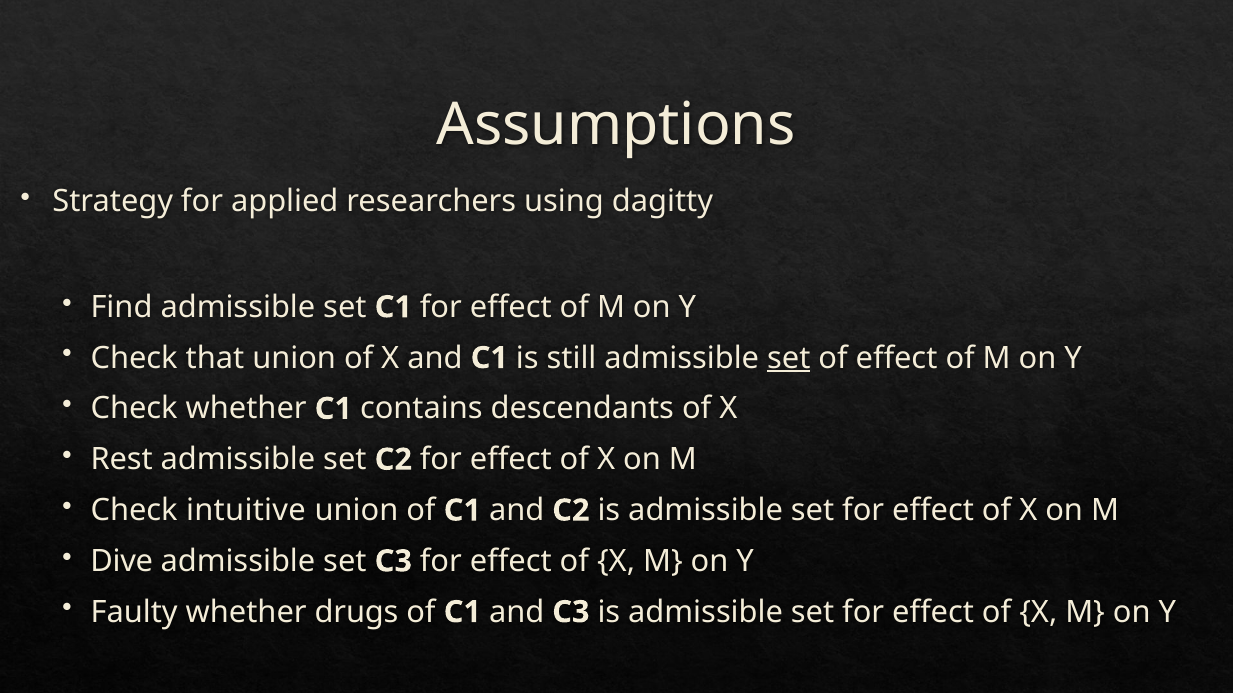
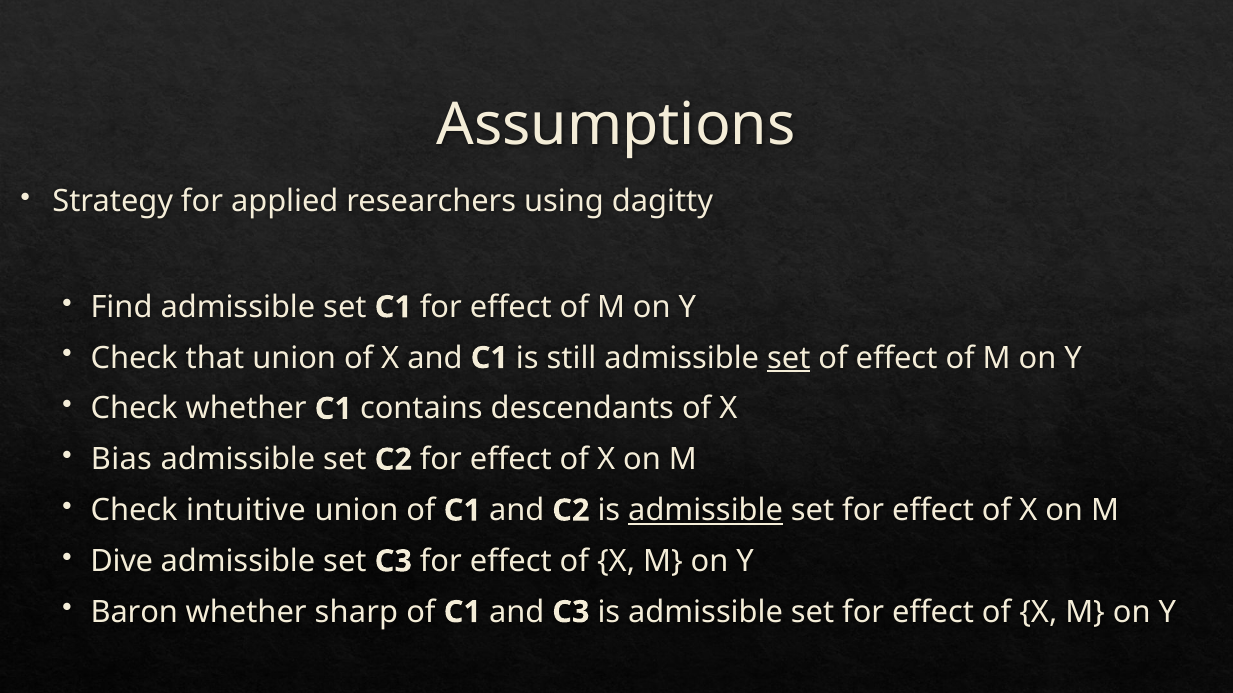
Rest: Rest -> Bias
admissible at (706, 511) underline: none -> present
Faulty: Faulty -> Baron
drugs: drugs -> sharp
